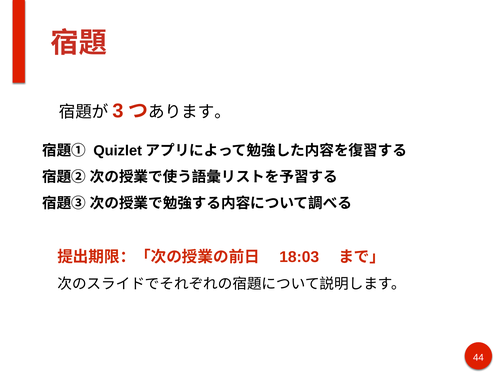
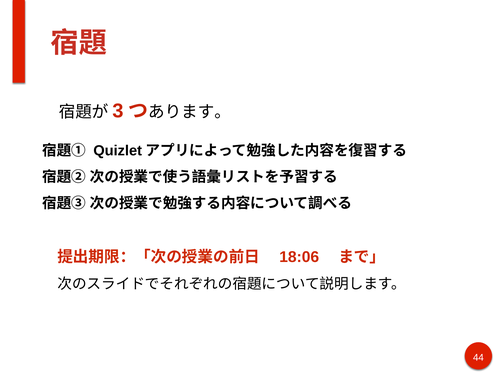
18:03: 18:03 -> 18:06
